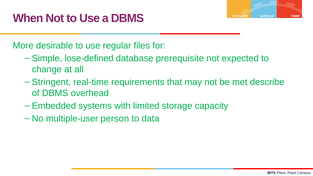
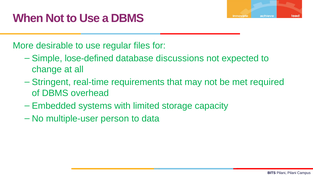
prerequisite: prerequisite -> discussions
describe: describe -> required
